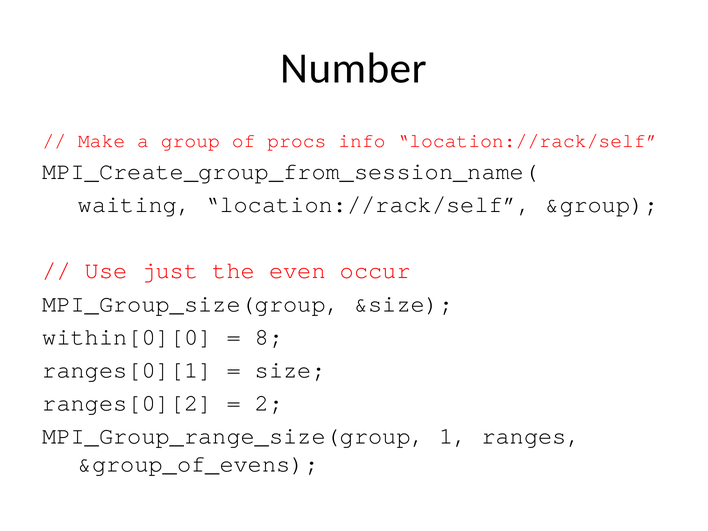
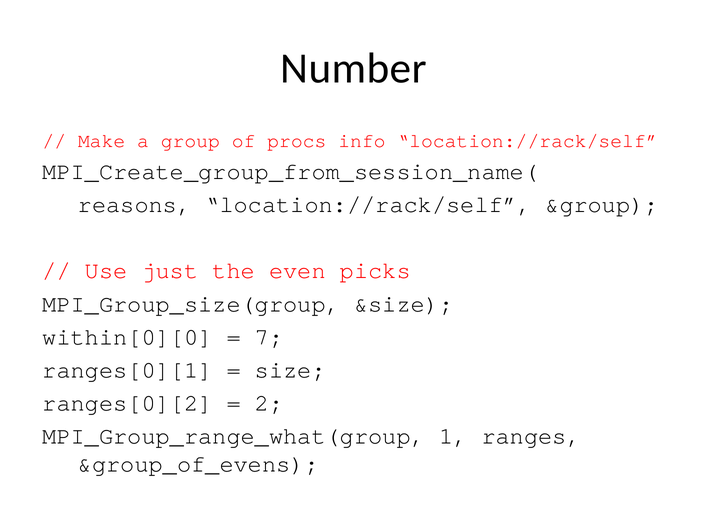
waiting: waiting -> reasons
occur: occur -> picks
8: 8 -> 7
MPI_Group_range_size(group: MPI_Group_range_size(group -> MPI_Group_range_what(group
